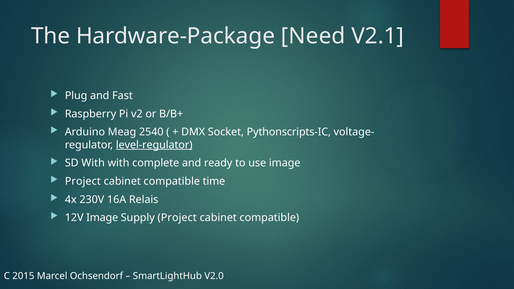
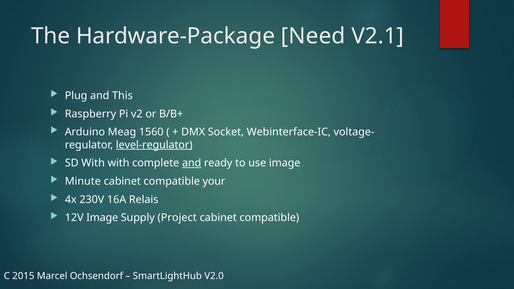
Fast: Fast -> This
2540: 2540 -> 1560
Pythonscripts-IC: Pythonscripts-IC -> Webinterface-IC
and at (192, 163) underline: none -> present
Project at (83, 181): Project -> Minute
time: time -> your
